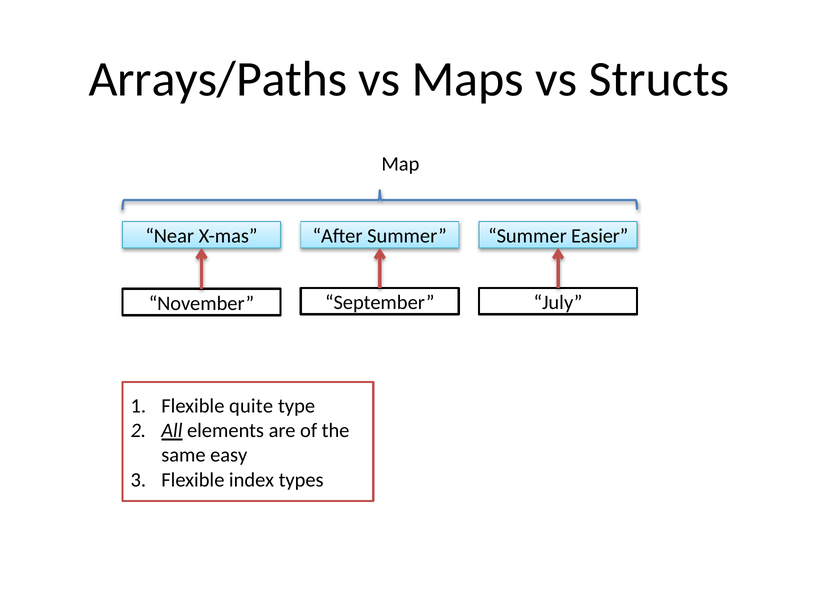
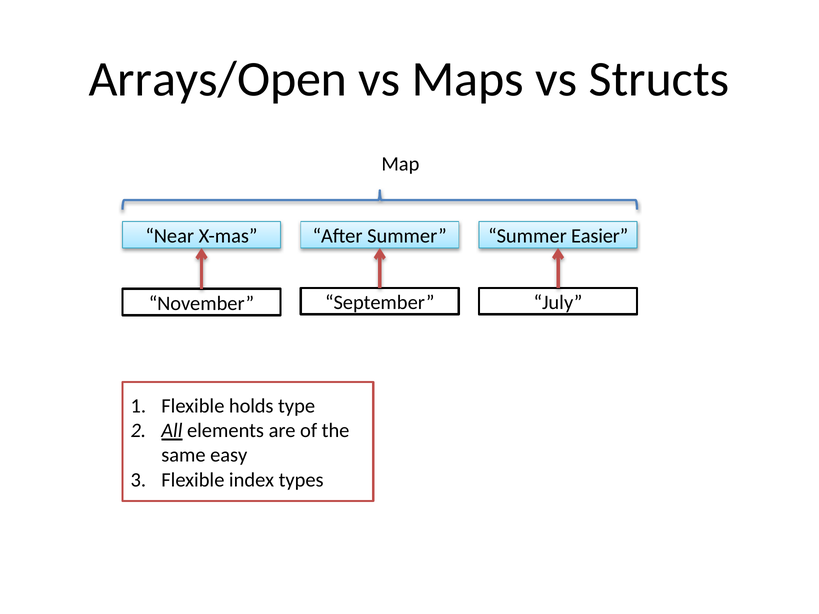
Arrays/Paths: Arrays/Paths -> Arrays/Open
quite: quite -> holds
